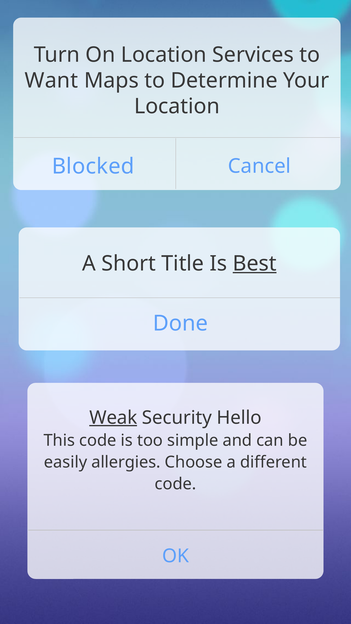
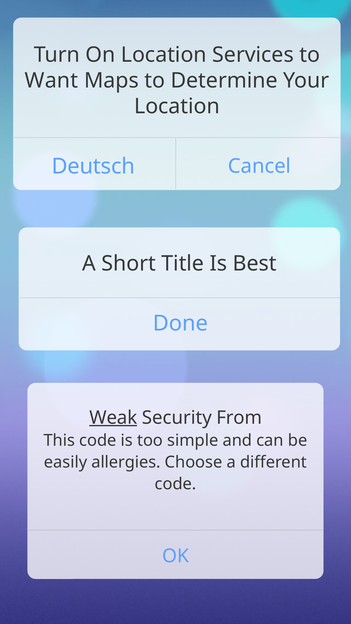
Blocked: Blocked -> Deutsch
Best underline: present -> none
Hello: Hello -> From
